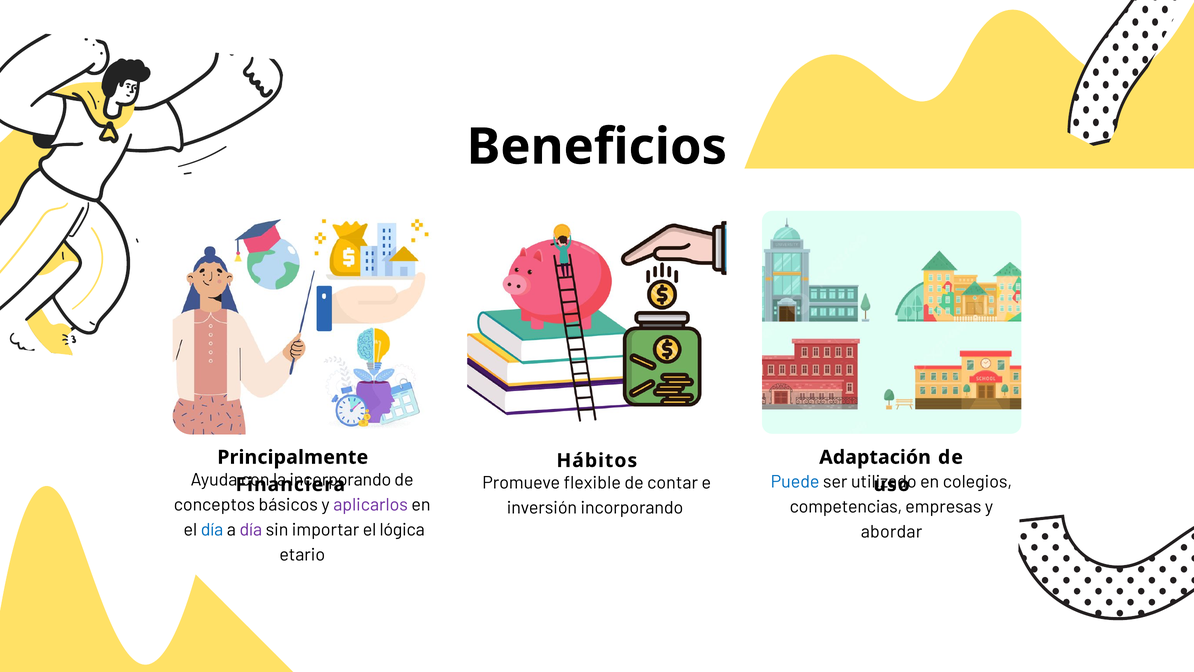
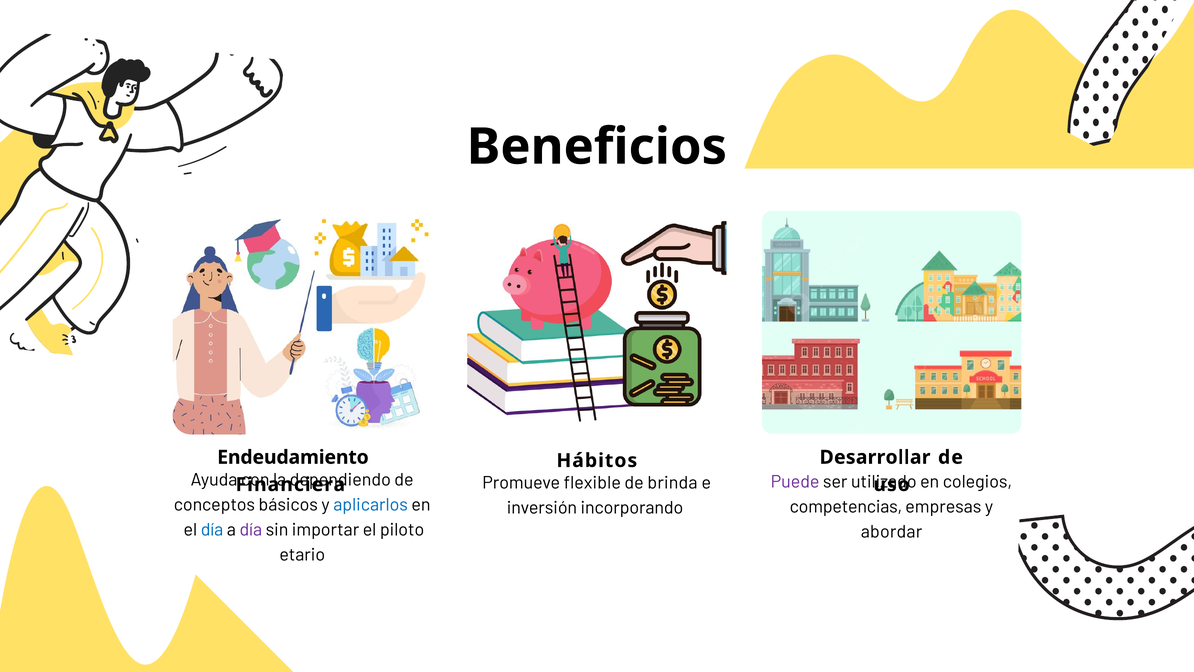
Principalmente: Principalmente -> Endeudamiento
Adaptación: Adaptación -> Desarrollar
incorporando at (340, 480): incorporando -> dependiendo
Puede colour: blue -> purple
contar: contar -> brinda
aplicarlos colour: purple -> blue
lógica: lógica -> piloto
